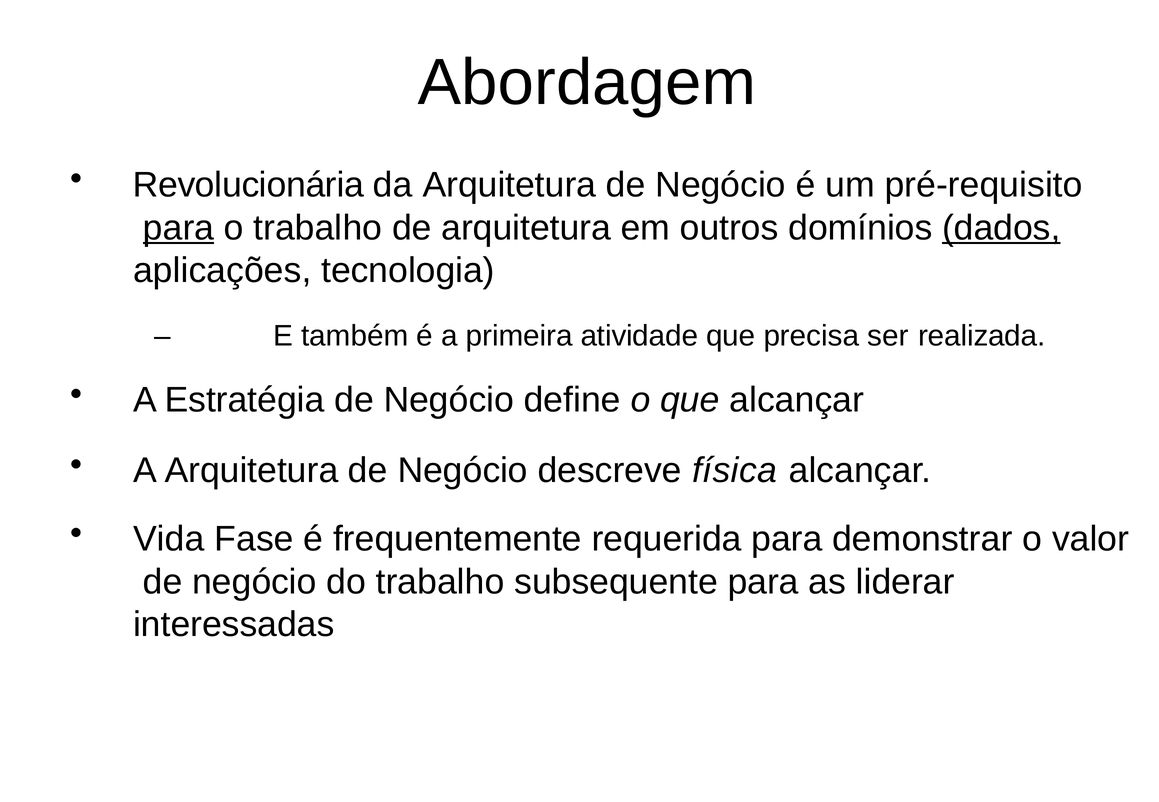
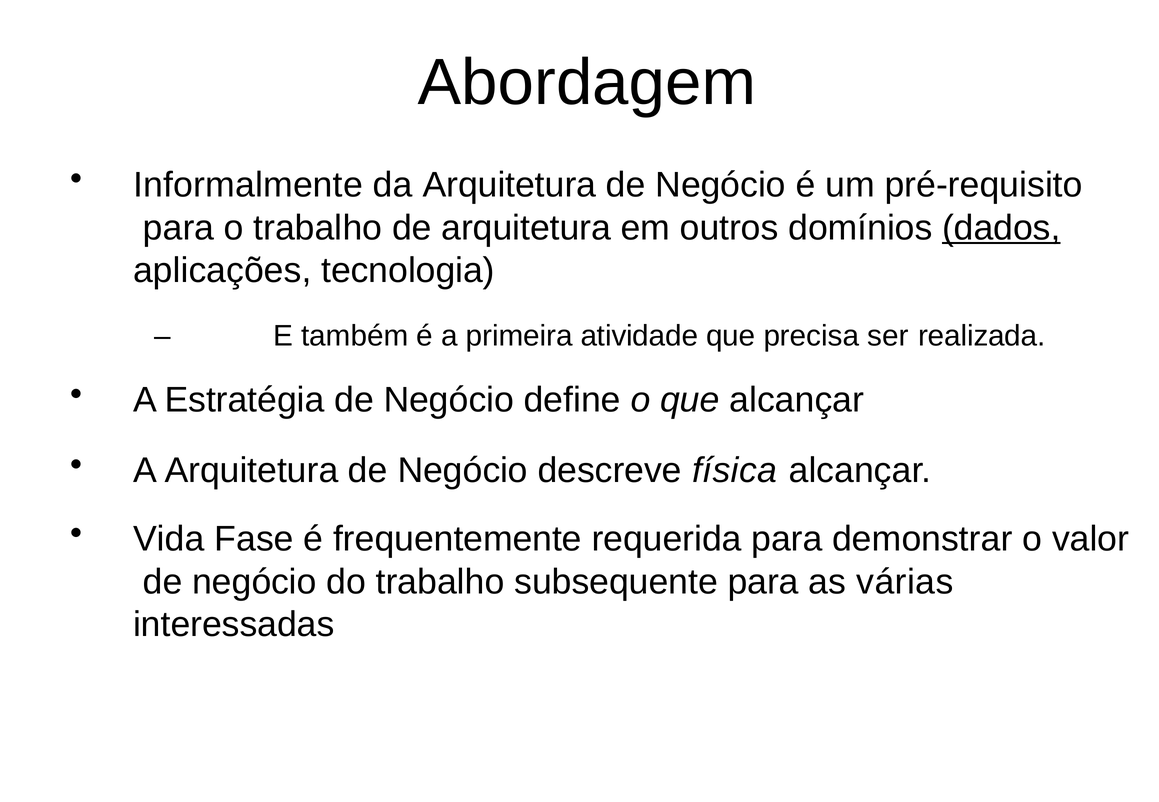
Revolucionária: Revolucionária -> Informalmente
para at (179, 228) underline: present -> none
liderar: liderar -> várias
